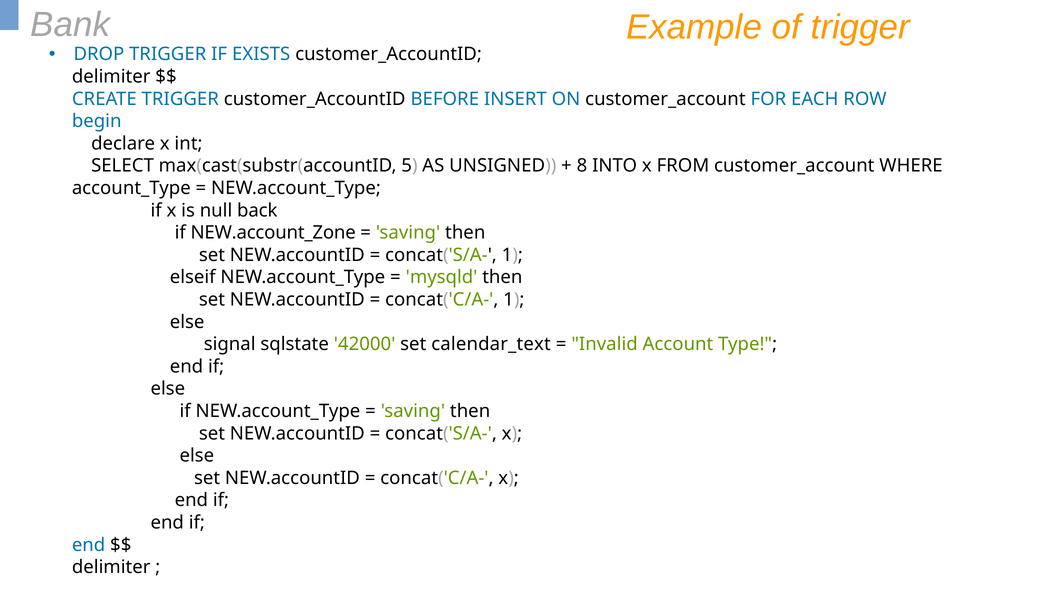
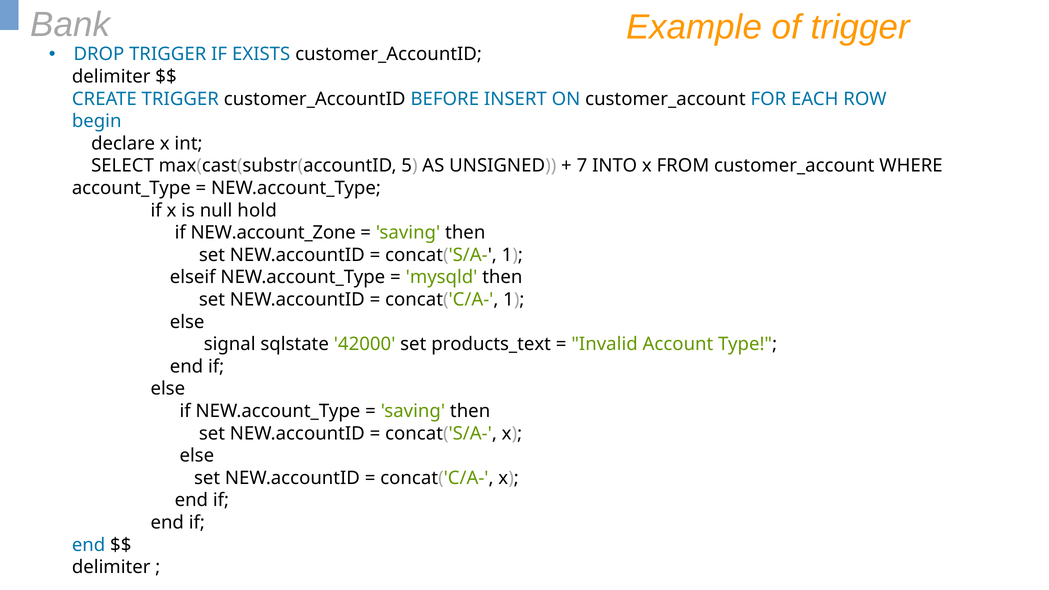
8: 8 -> 7
back: back -> hold
calendar_text: calendar_text -> products_text
